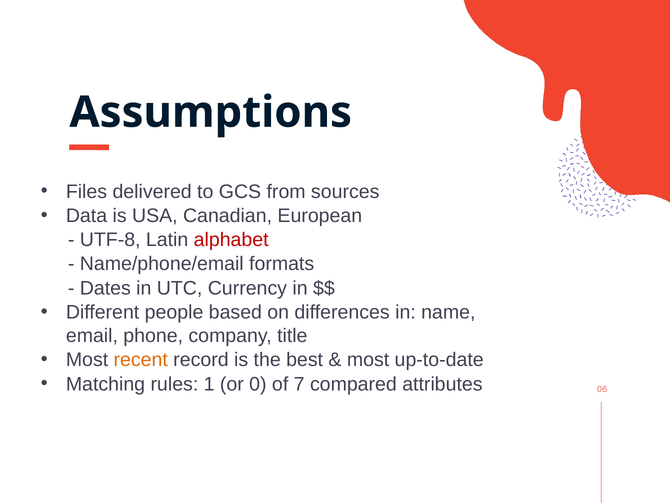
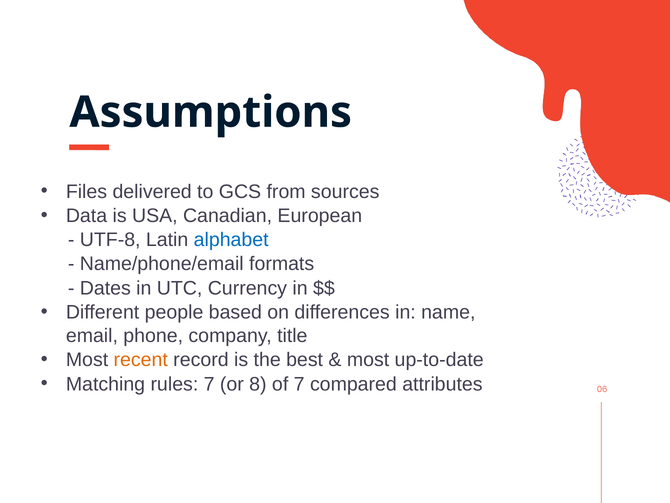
alphabet colour: red -> blue
rules 1: 1 -> 7
0: 0 -> 8
